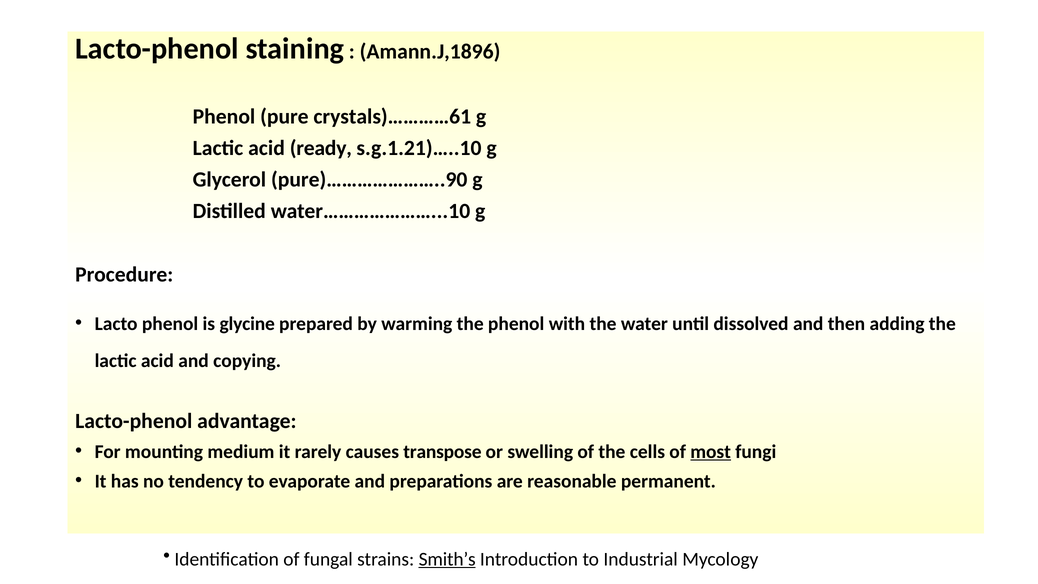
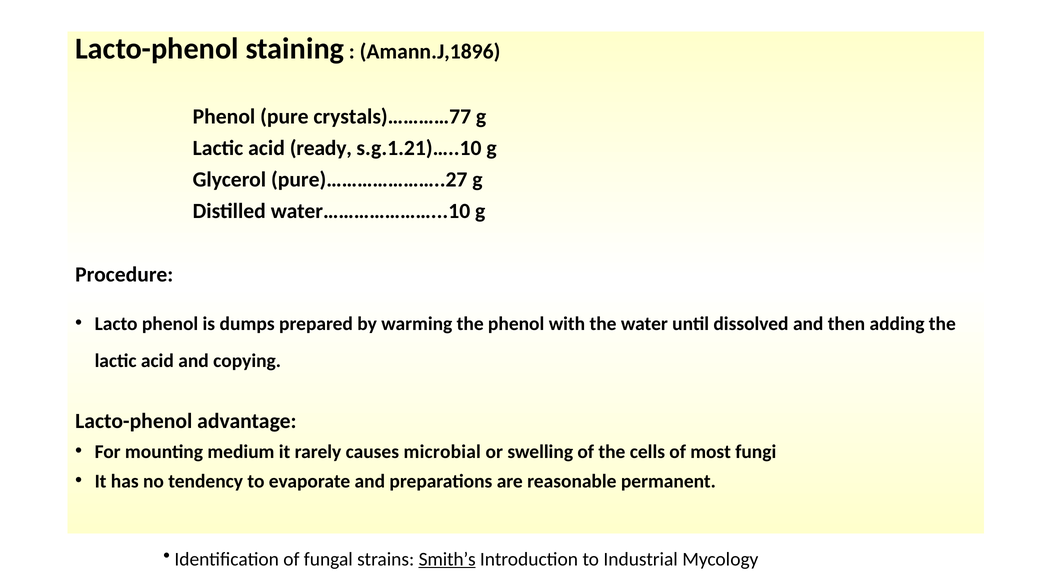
crystals)…………61: crystals)…………61 -> crystals)…………77
pure)…………………..90: pure)…………………..90 -> pure)…………………..27
glycine: glycine -> dumps
transpose: transpose -> microbial
most underline: present -> none
